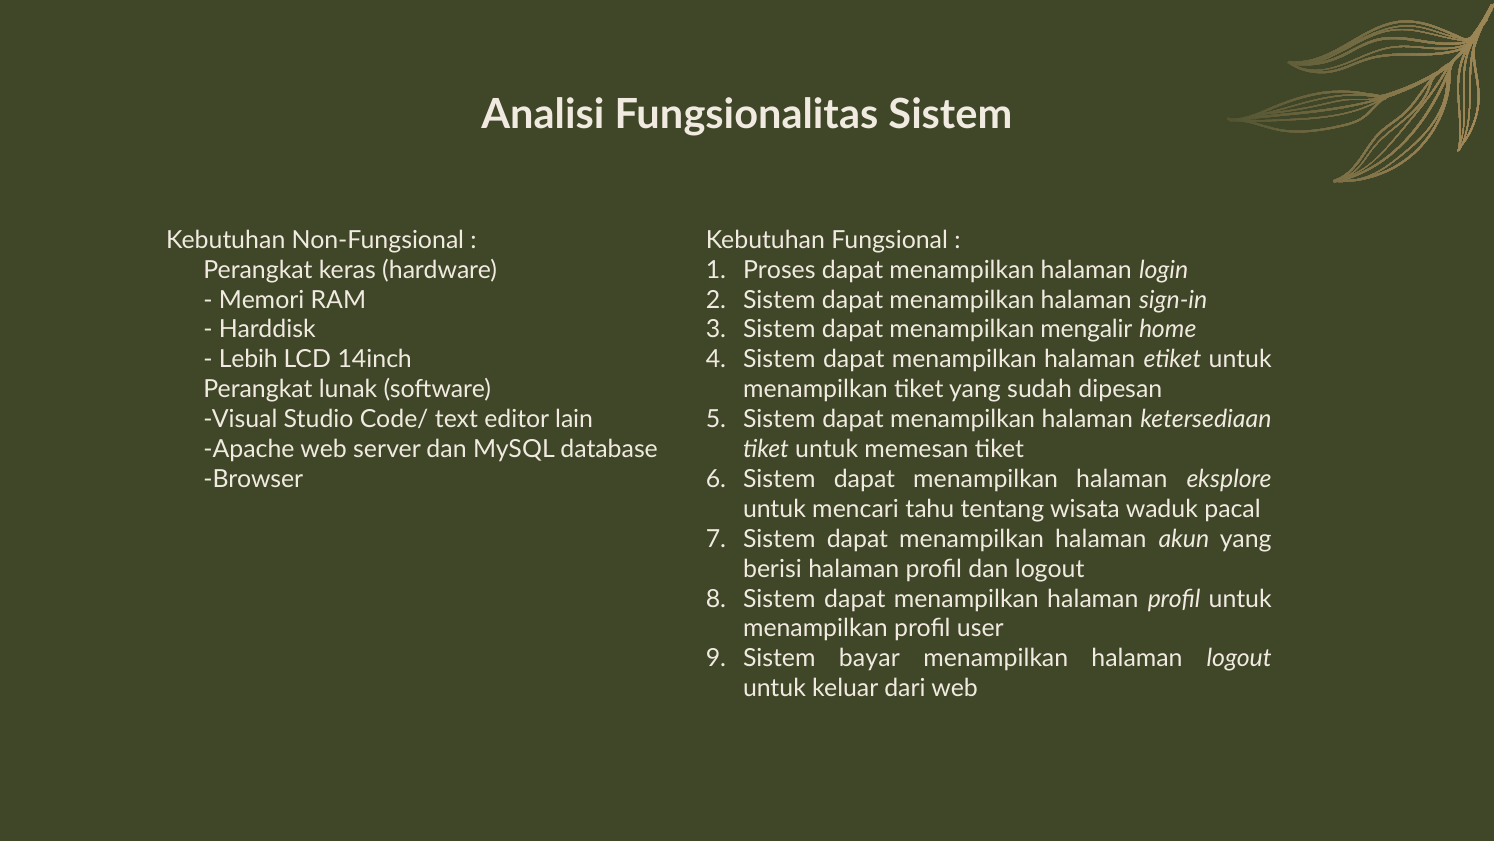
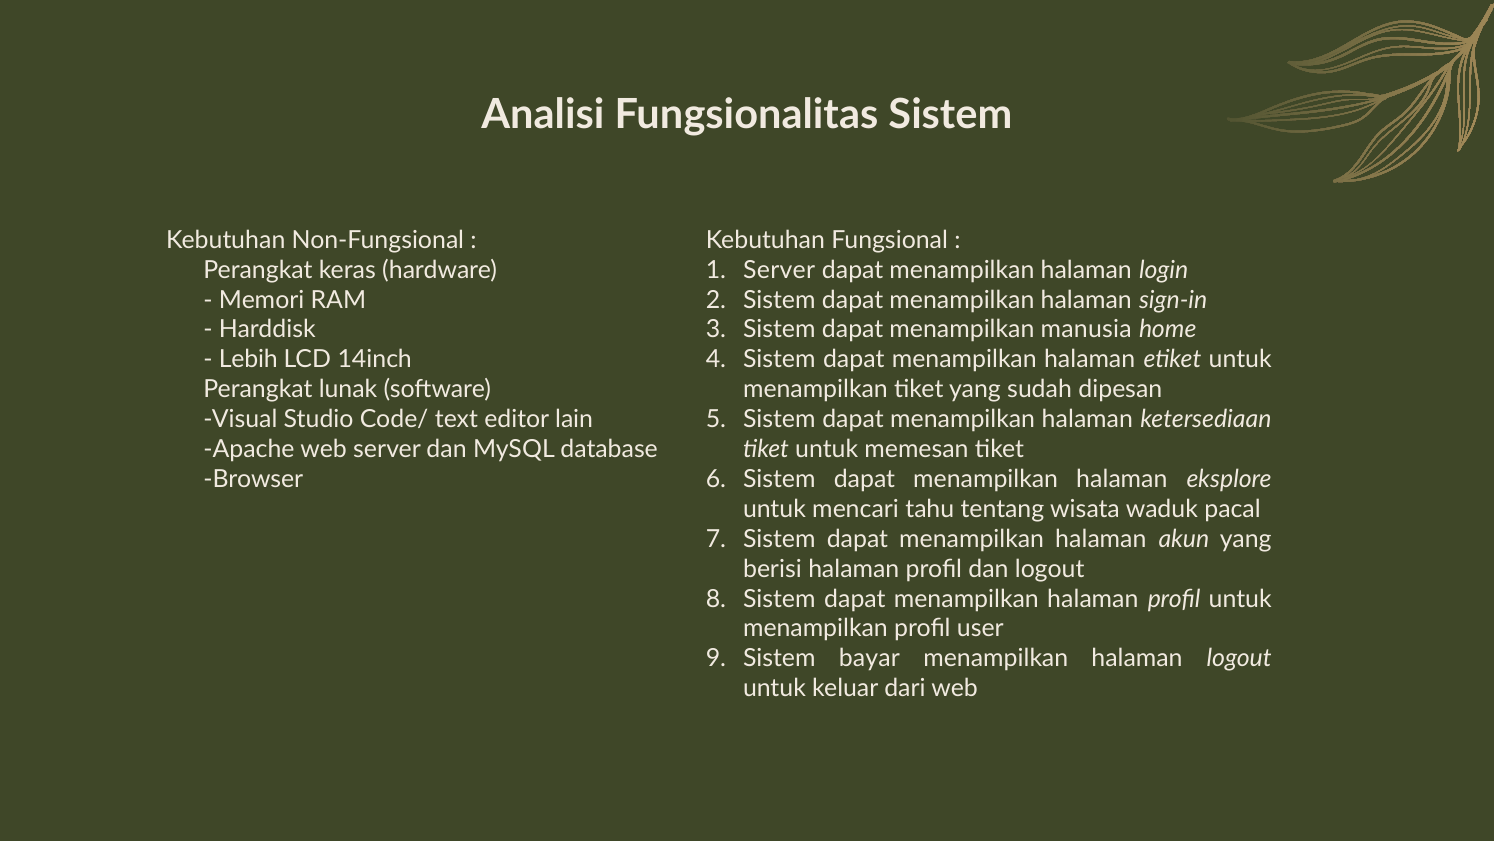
Proses at (779, 270): Proses -> Server
mengalir: mengalir -> manusia
